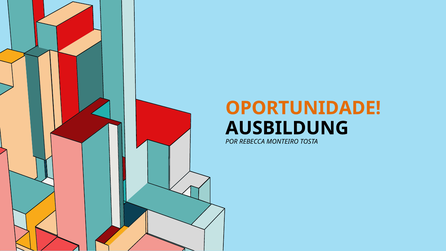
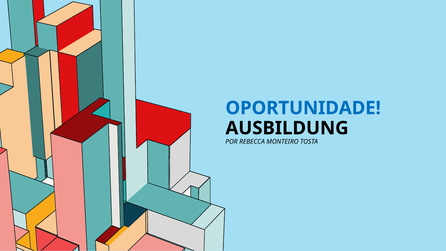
OPORTUNIDADE colour: orange -> blue
